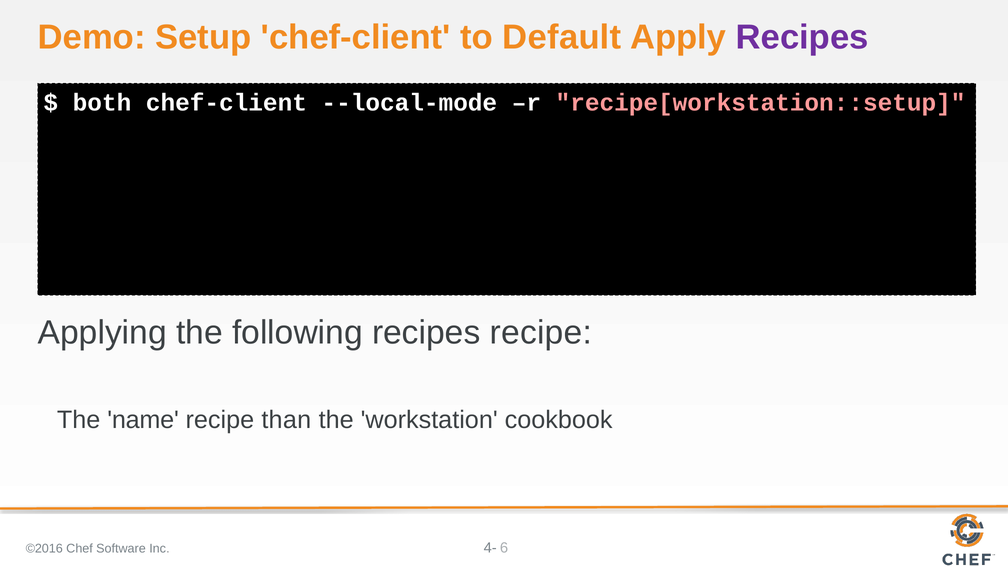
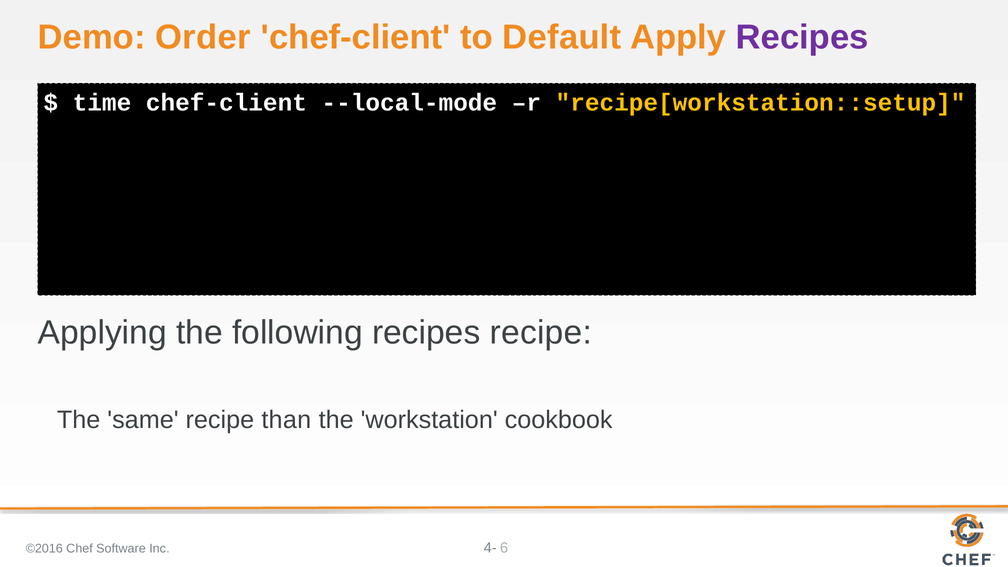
Setup: Setup -> Order
both: both -> time
recipe[workstation::setup colour: pink -> yellow
name: name -> same
